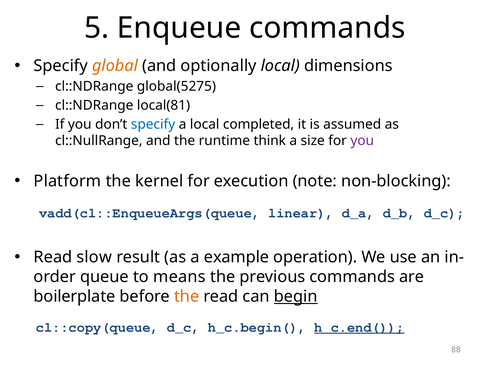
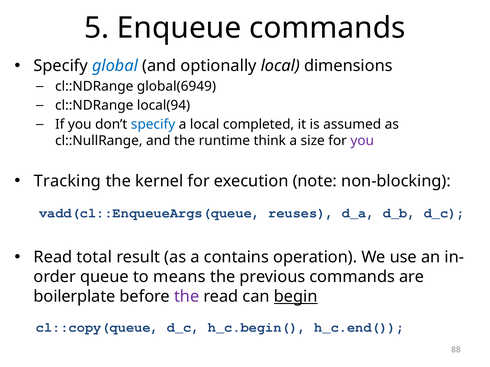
global colour: orange -> blue
global(5275: global(5275 -> global(6949
local(81: local(81 -> local(94
Platform: Platform -> Tracking
linear: linear -> reuses
slow: slow -> total
example: example -> contains
the at (187, 297) colour: orange -> purple
h_c.end( underline: present -> none
